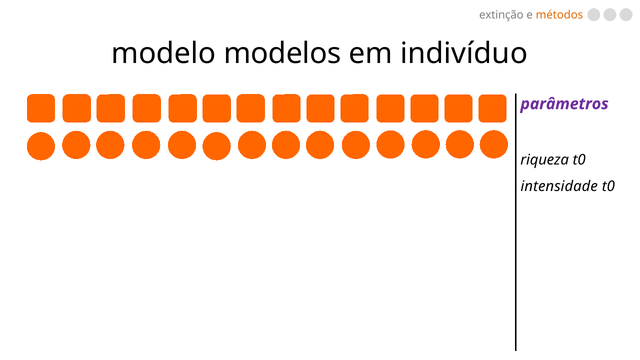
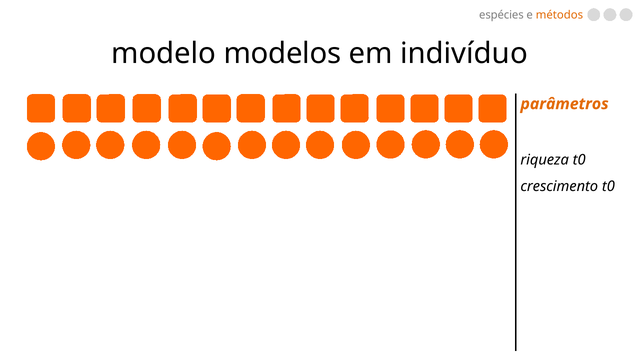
extinção: extinção -> espécies
parâmetros colour: purple -> orange
intensidade: intensidade -> crescimento
